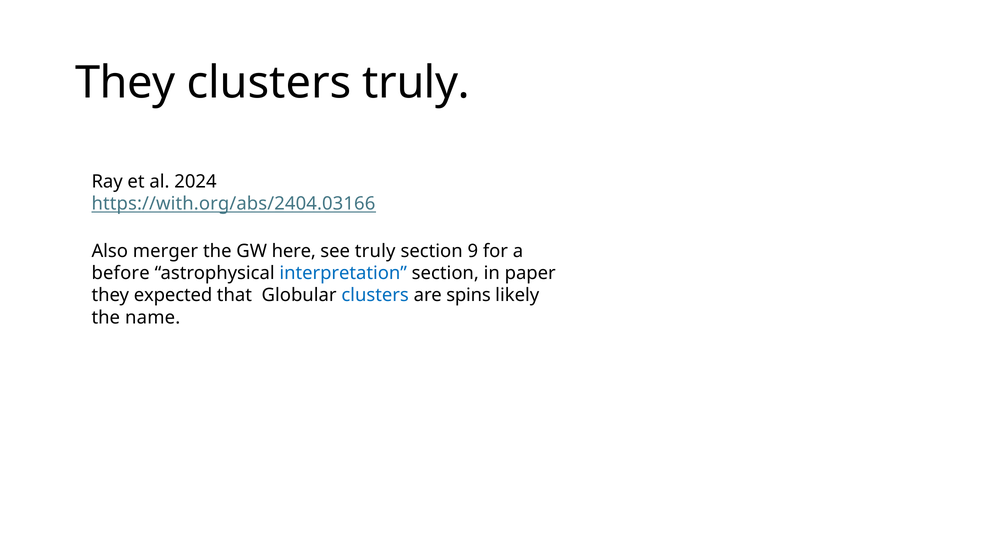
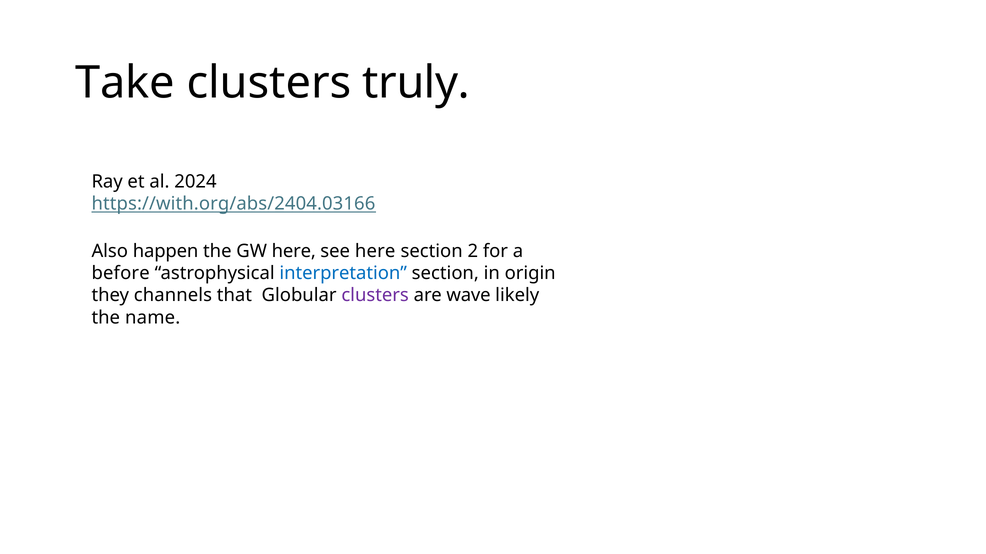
They at (125, 83): They -> Take
merger: merger -> happen
see truly: truly -> here
9: 9 -> 2
paper: paper -> origin
expected: expected -> channels
clusters at (375, 296) colour: blue -> purple
spins: spins -> wave
